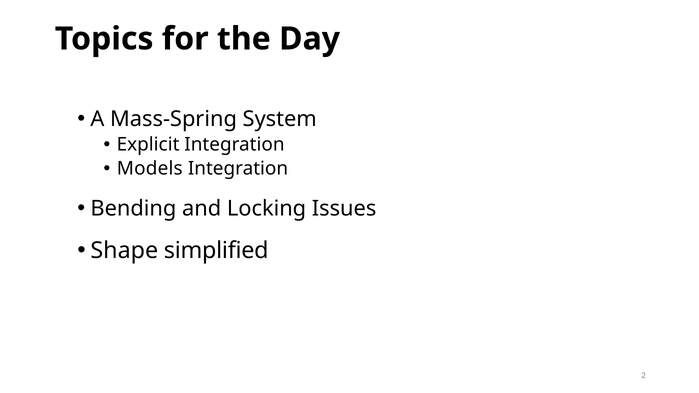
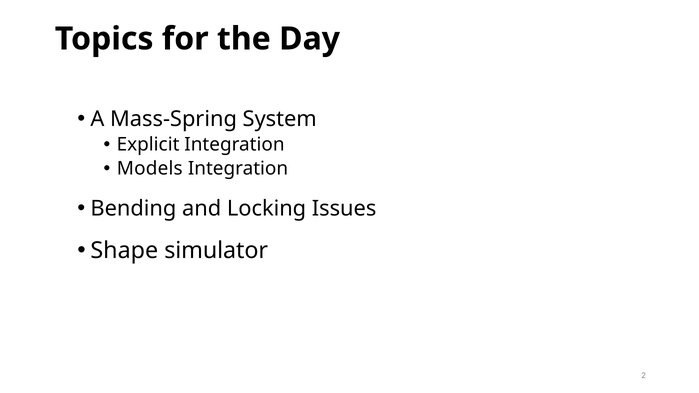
simplified: simplified -> simulator
